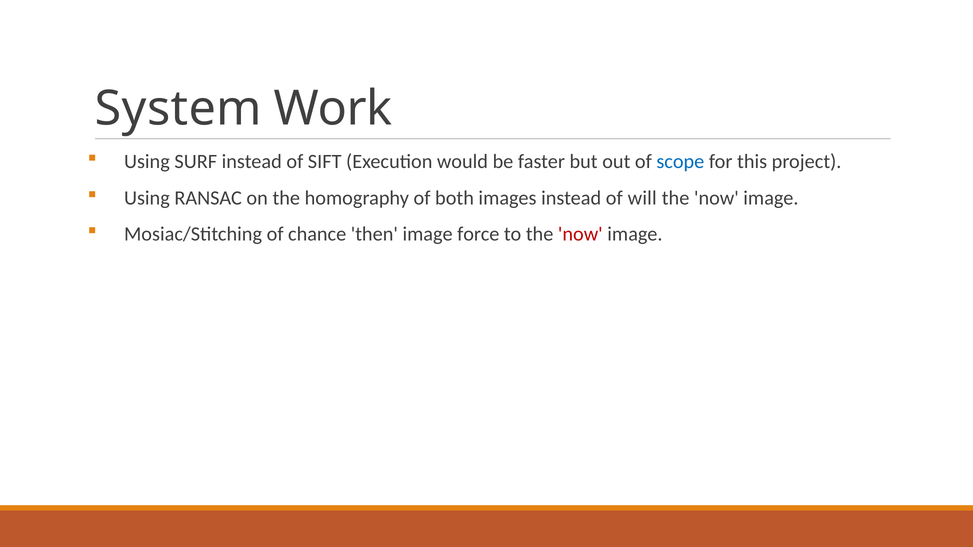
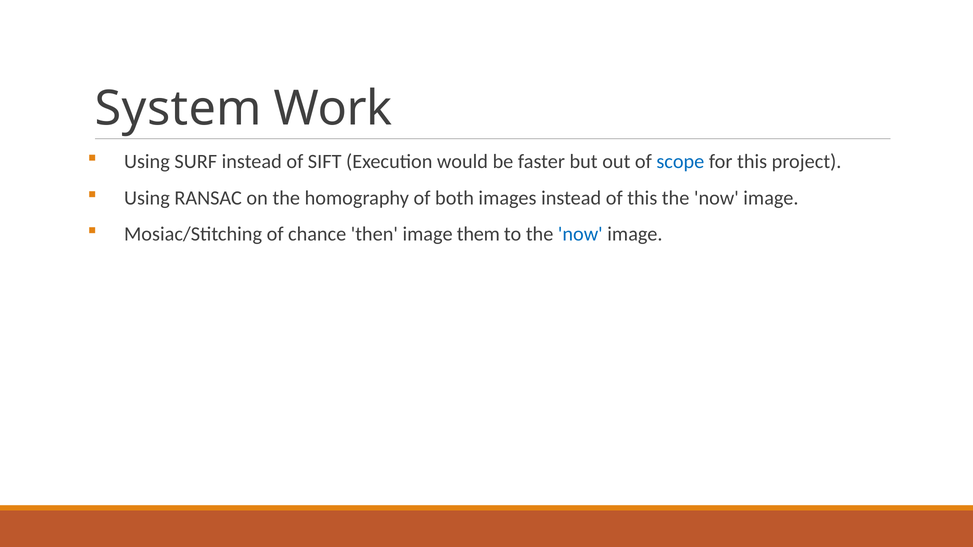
of will: will -> this
force: force -> them
now at (580, 234) colour: red -> blue
